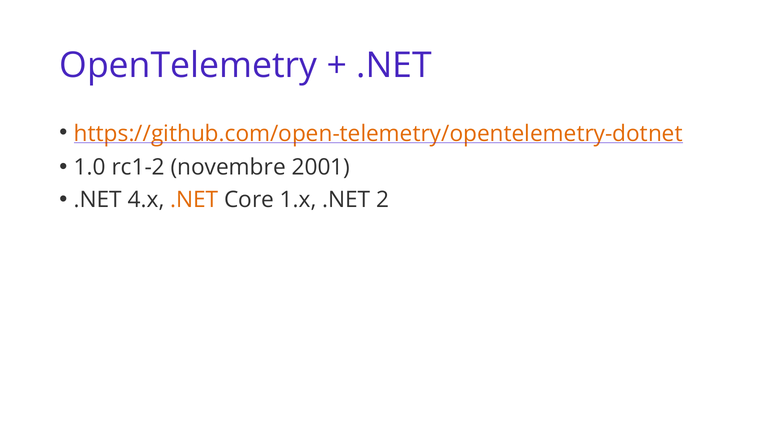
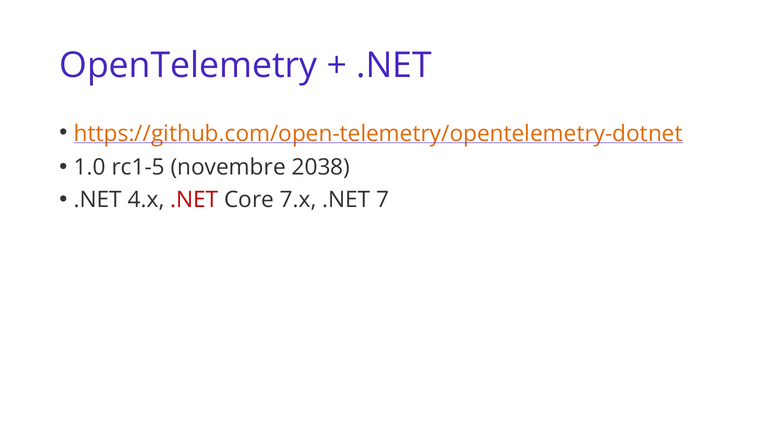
rc1-2: rc1-2 -> rc1-5
2001: 2001 -> 2038
.NET at (194, 200) colour: orange -> red
1.x: 1.x -> 7.x
2: 2 -> 7
